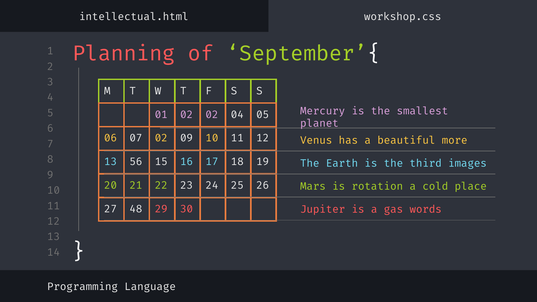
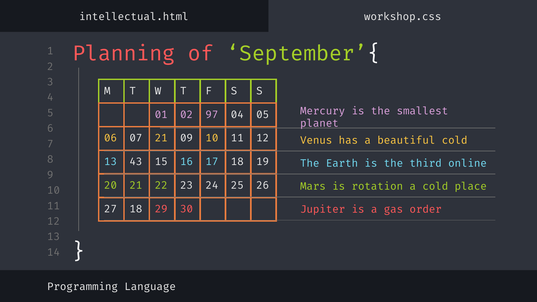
02 02: 02 -> 97
07 02: 02 -> 21
beautiful more: more -> cold
56: 56 -> 43
images: images -> online
27 48: 48 -> 18
words: words -> order
